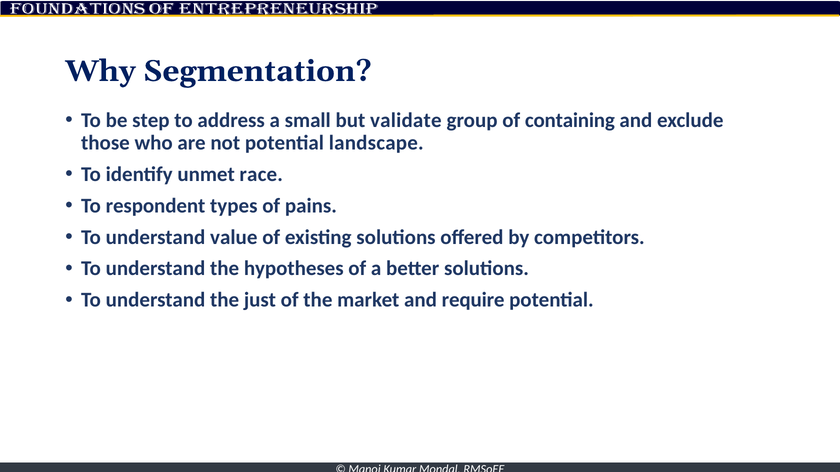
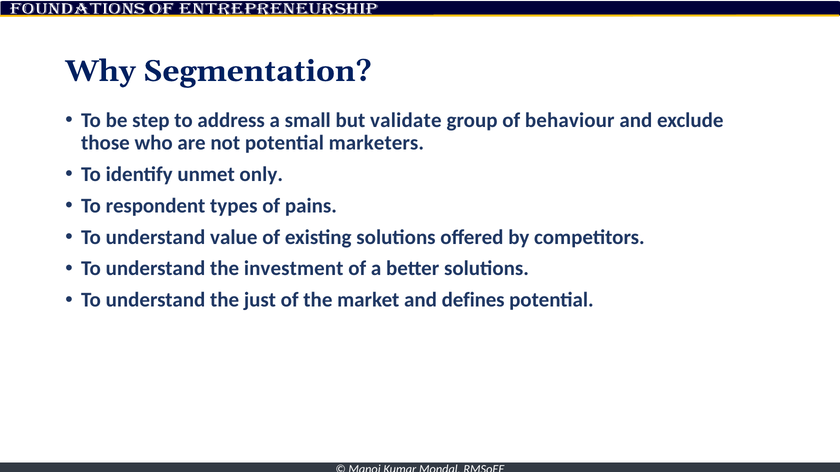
containing: containing -> behaviour
landscape: landscape -> marketers
race: race -> only
hypotheses: hypotheses -> investment
require: require -> defines
